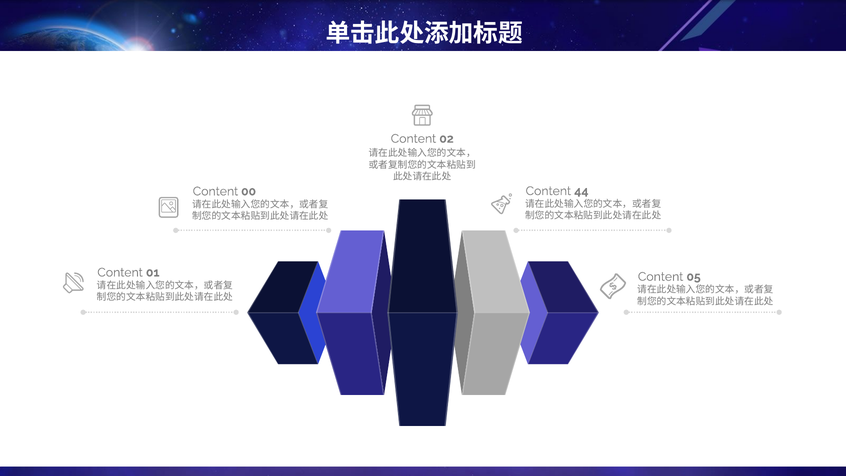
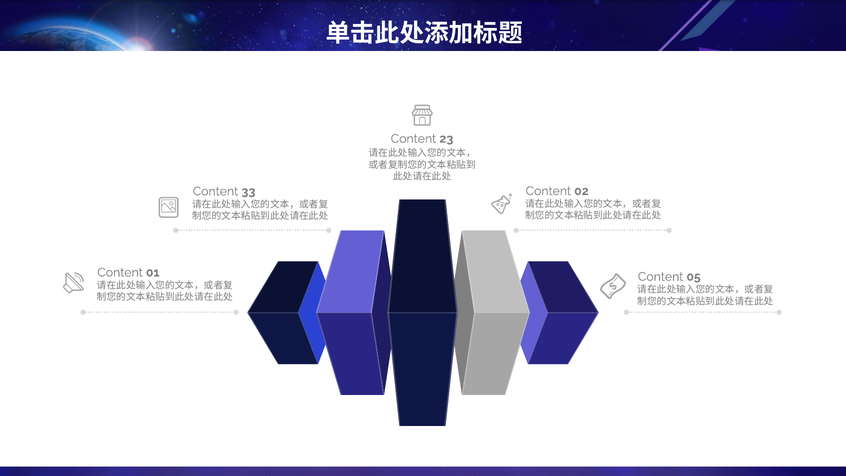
02: 02 -> 23
44: 44 -> 02
00: 00 -> 33
